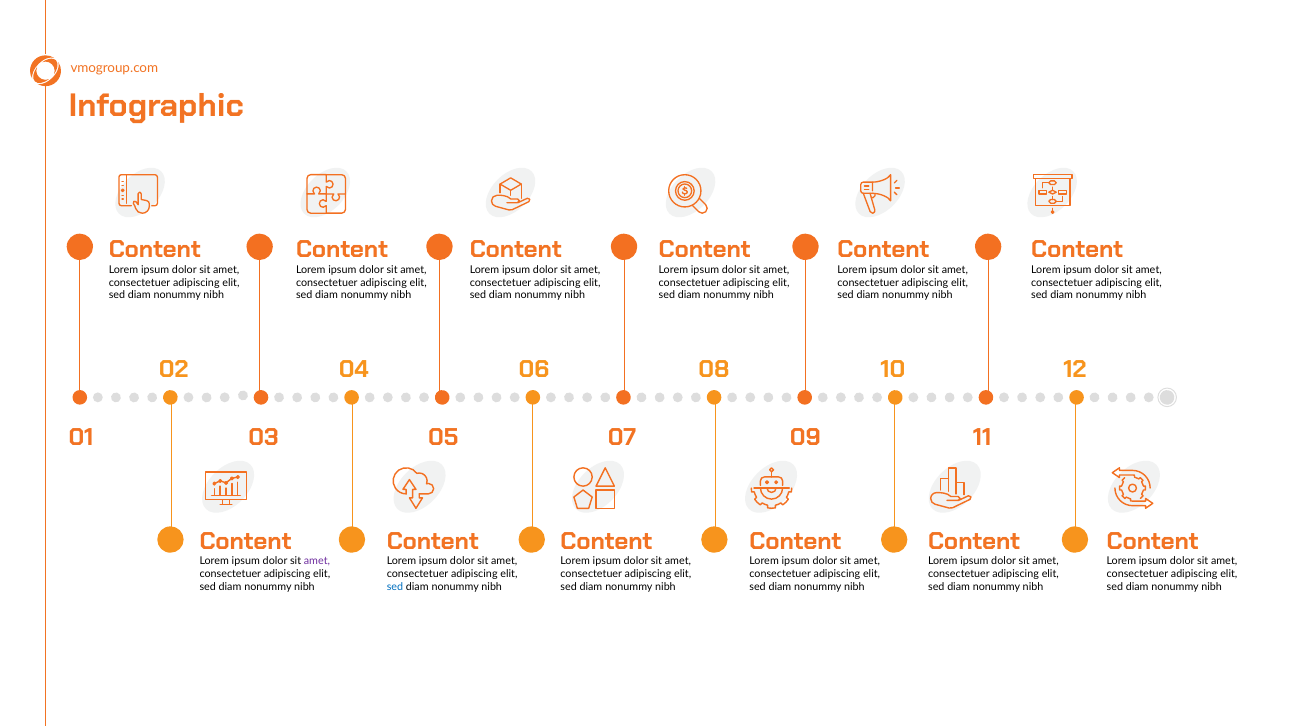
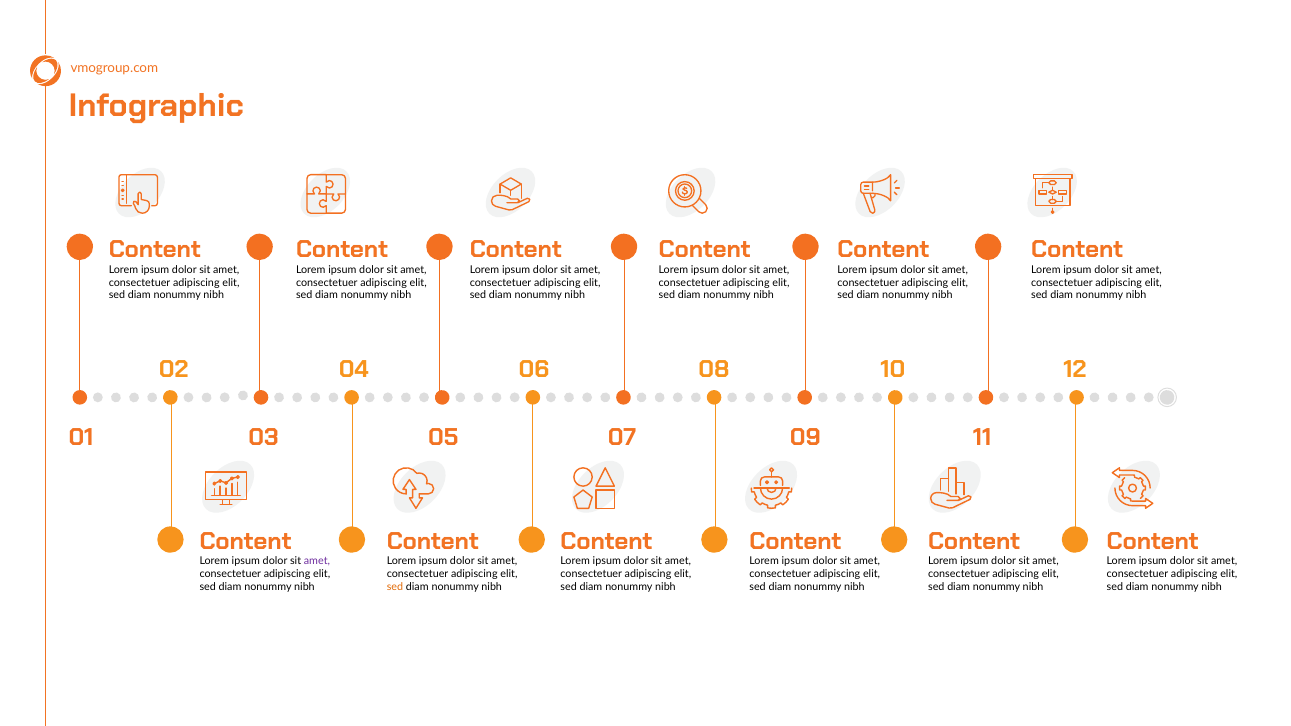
sed at (395, 587) colour: blue -> orange
